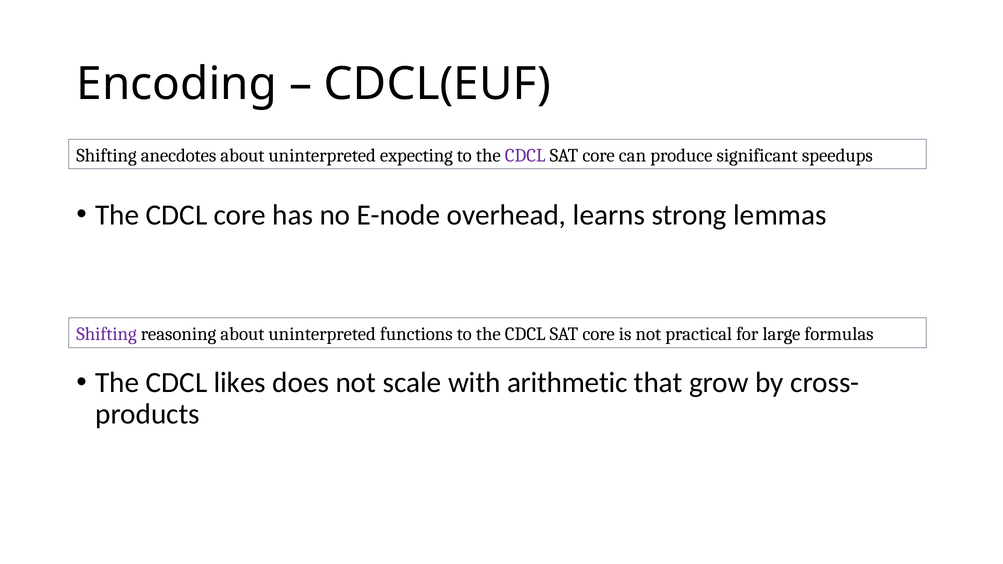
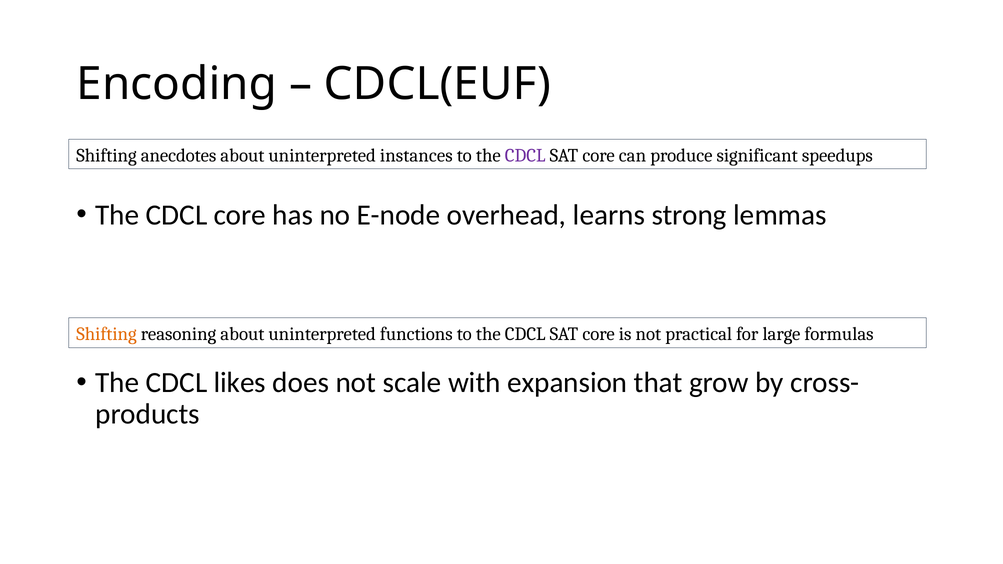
expecting: expecting -> instances
Shifting at (107, 334) colour: purple -> orange
arithmetic: arithmetic -> expansion
